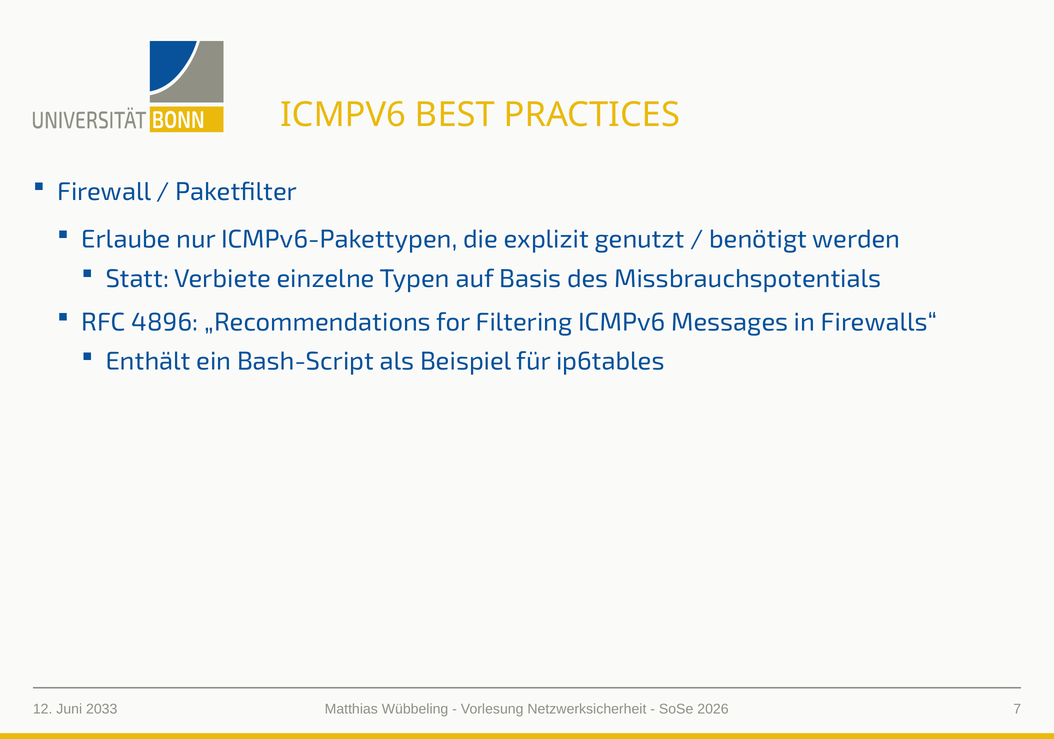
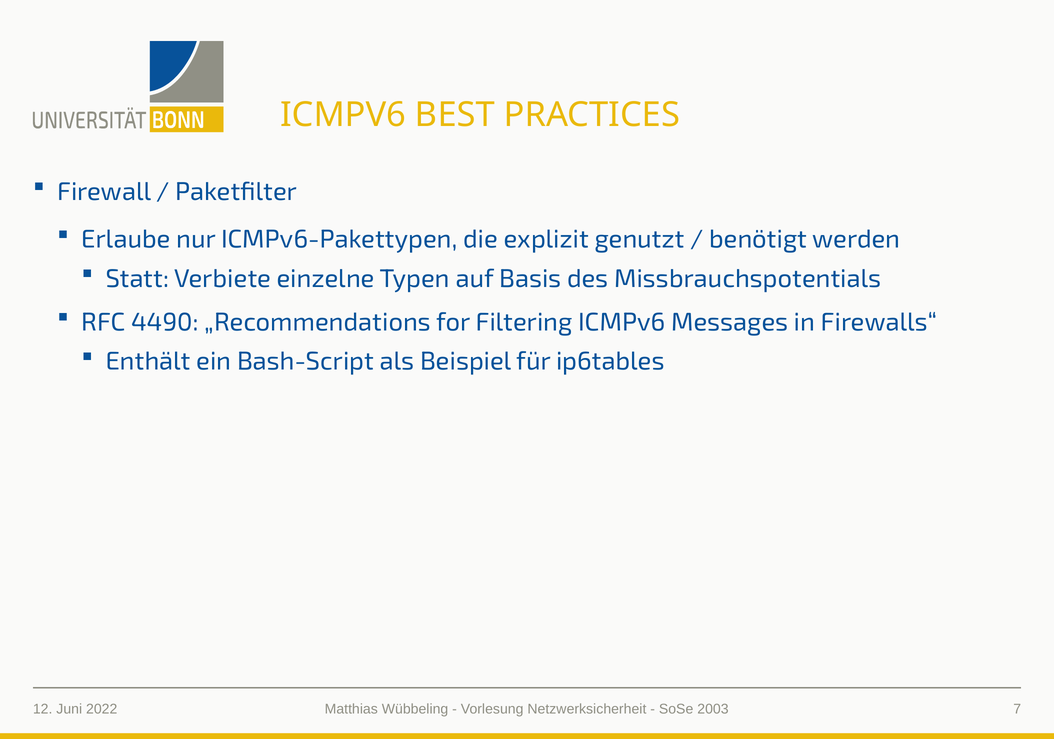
4896: 4896 -> 4490
2033: 2033 -> 2022
2026: 2026 -> 2003
